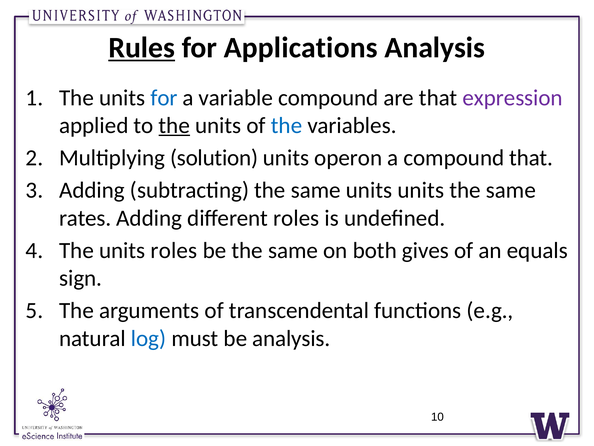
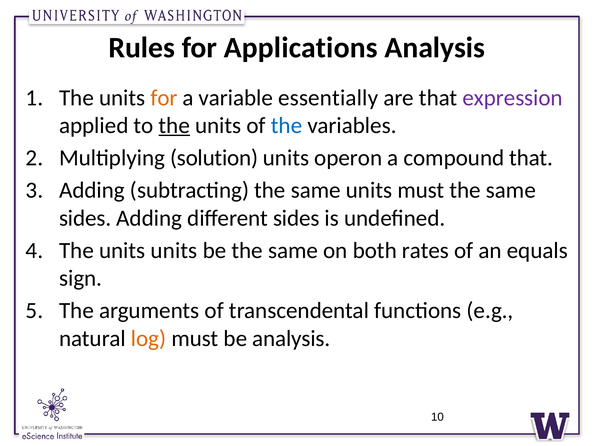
Rules underline: present -> none
for at (164, 98) colour: blue -> orange
variable compound: compound -> essentially
units units: units -> must
rates at (85, 218): rates -> sides
different roles: roles -> sides
units roles: roles -> units
gives: gives -> rates
log colour: blue -> orange
